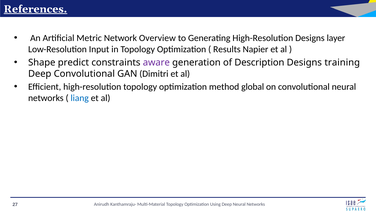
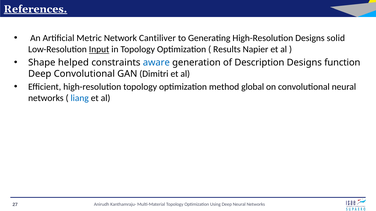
Overview: Overview -> Cantiliver
layer: layer -> solid
Input underline: none -> present
predict: predict -> helped
aware colour: purple -> blue
training: training -> function
